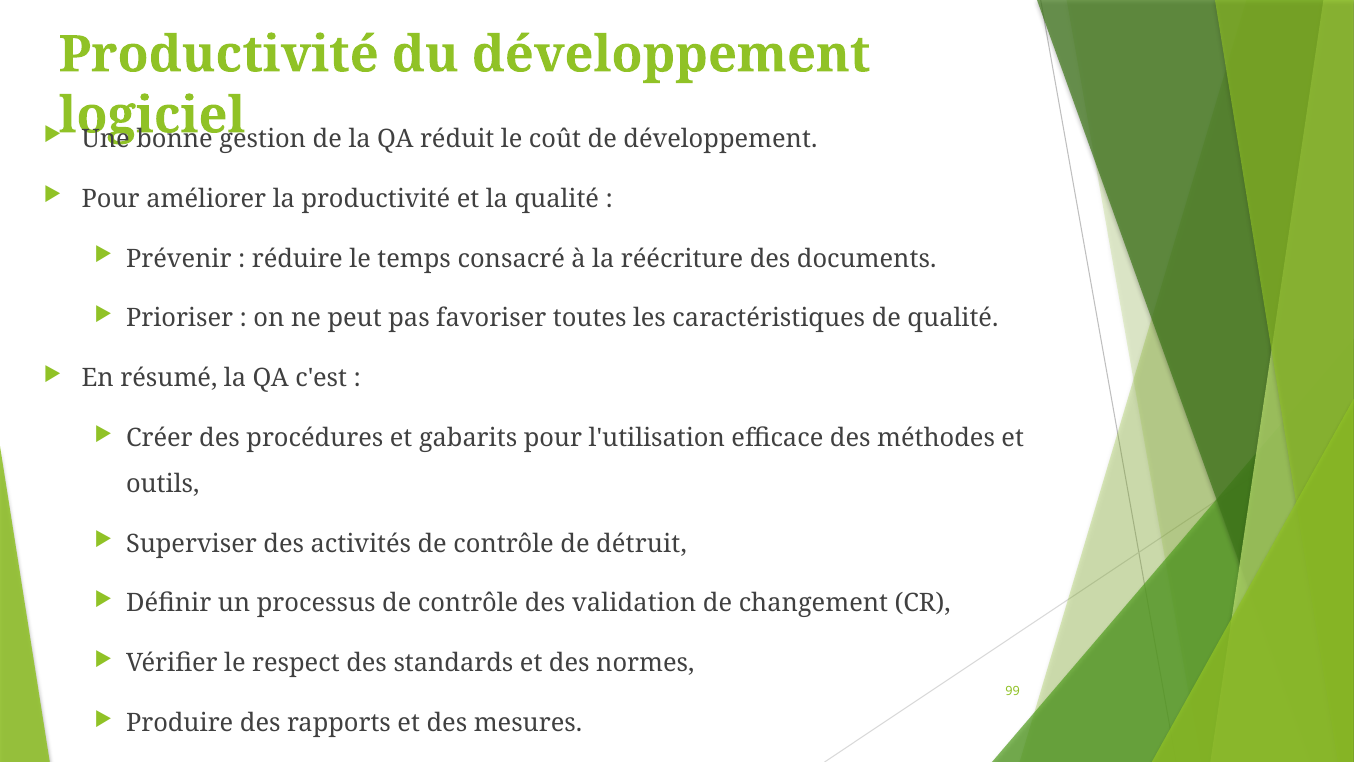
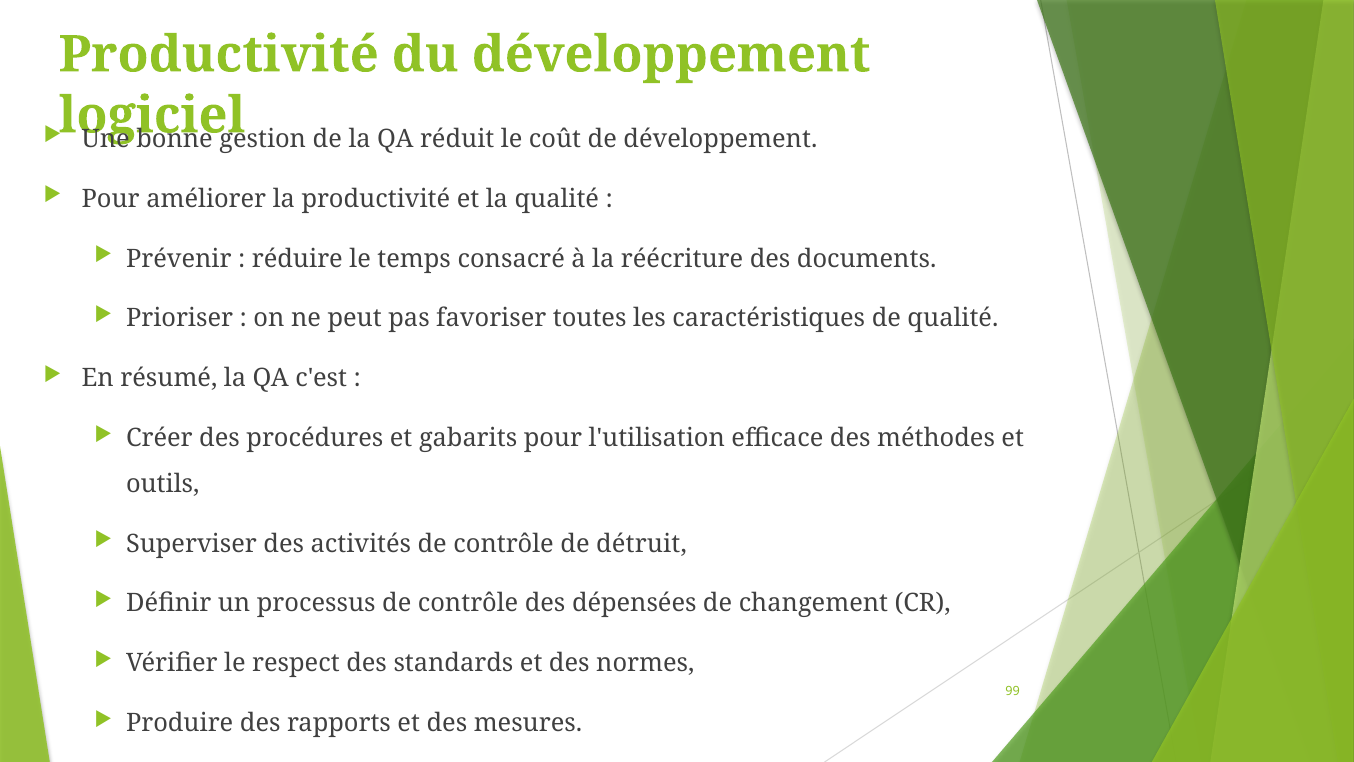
validation: validation -> dépensées
